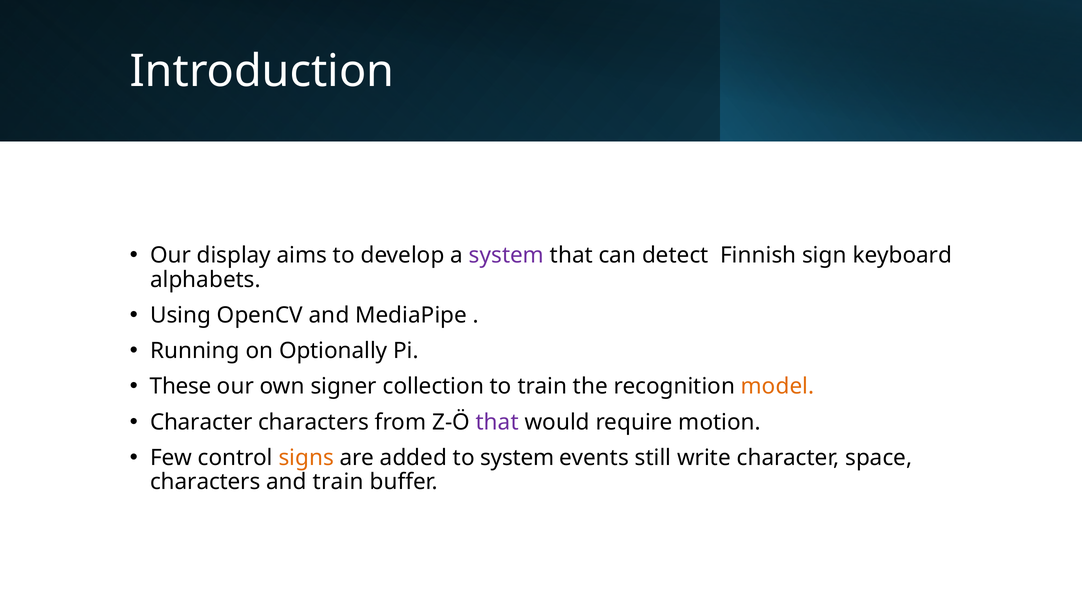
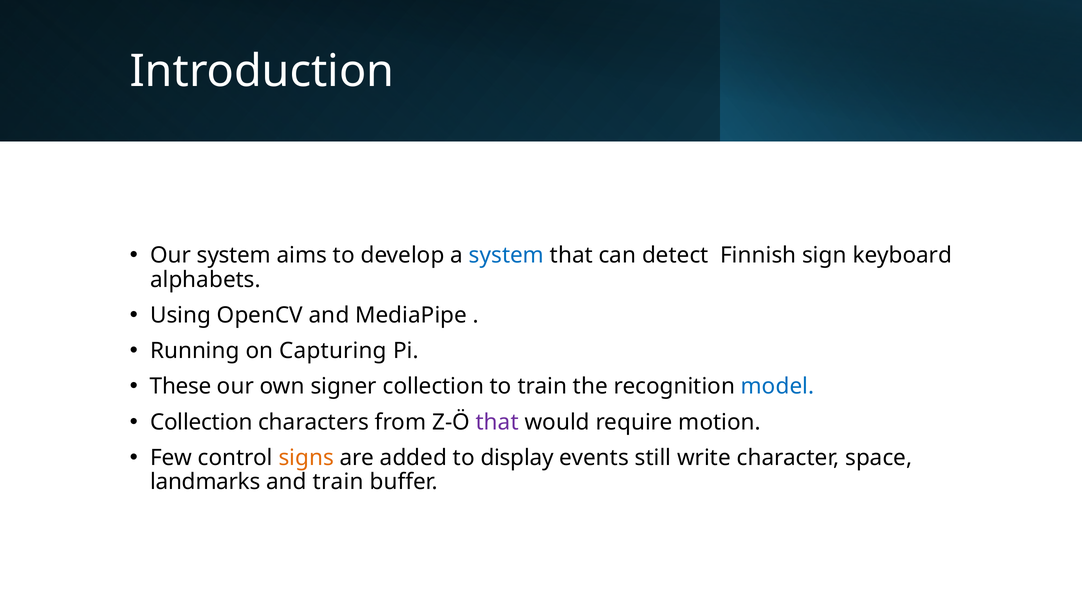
Our display: display -> system
system at (506, 256) colour: purple -> blue
Optionally: Optionally -> Capturing
model colour: orange -> blue
Character at (201, 423): Character -> Collection
to system: system -> display
characters at (205, 483): characters -> landmarks
